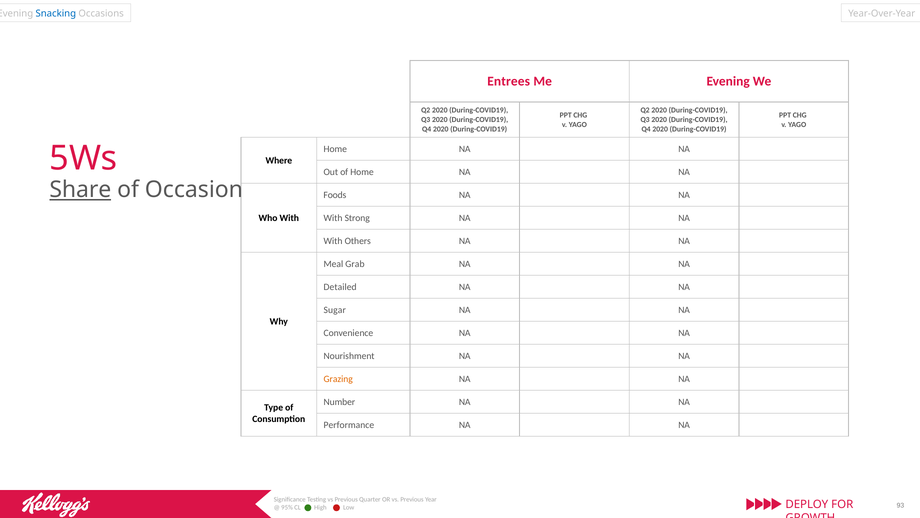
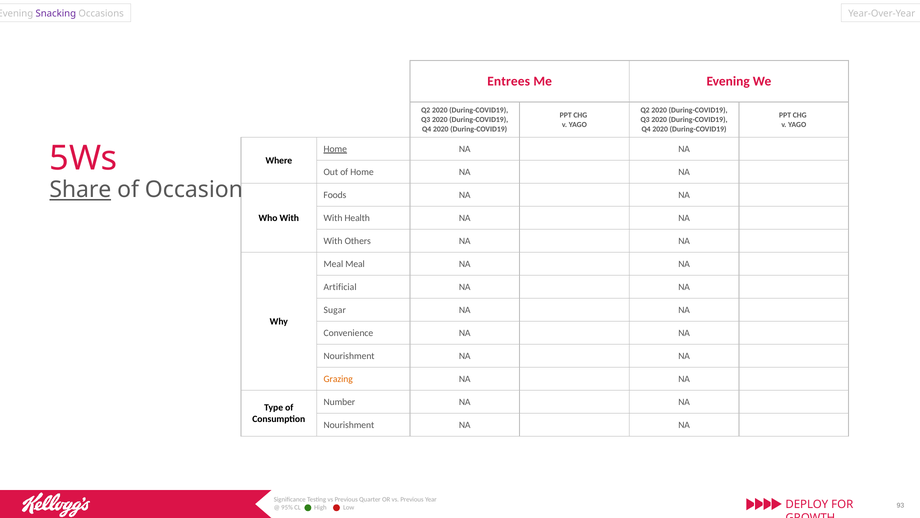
Snacking colour: blue -> purple
Home at (335, 149) underline: none -> present
Strong: Strong -> Health
Meal Grab: Grab -> Meal
Detailed: Detailed -> Artificial
Performance at (349, 424): Performance -> Nourishment
